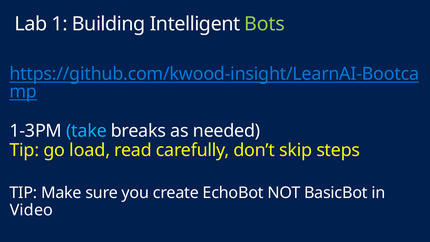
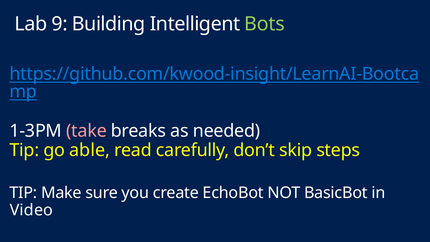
1: 1 -> 9
take colour: light blue -> pink
load: load -> able
